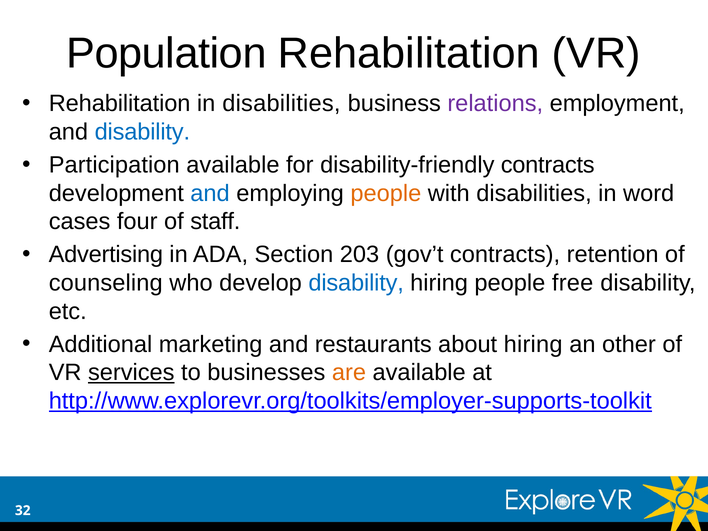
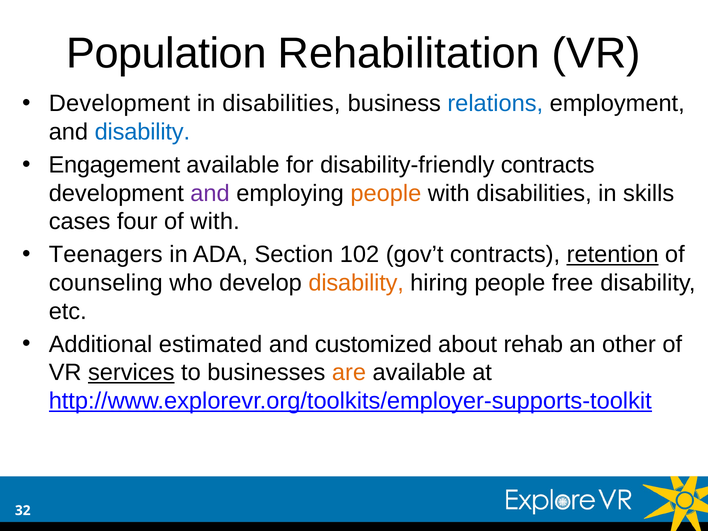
Rehabilitation at (120, 104): Rehabilitation -> Development
relations colour: purple -> blue
Participation: Participation -> Engagement
and at (210, 193) colour: blue -> purple
word: word -> skills
of staff: staff -> with
Advertising: Advertising -> Teenagers
203: 203 -> 102
retention underline: none -> present
disability at (356, 283) colour: blue -> orange
marketing: marketing -> estimated
restaurants: restaurants -> customized
about hiring: hiring -> rehab
